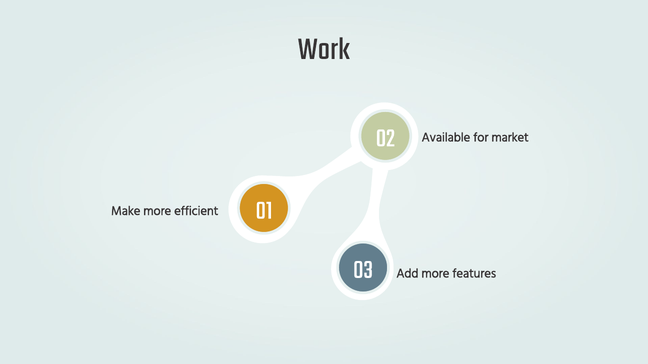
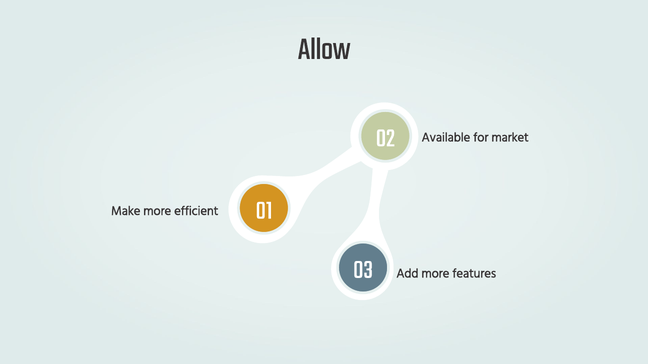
Work: Work -> Allow
